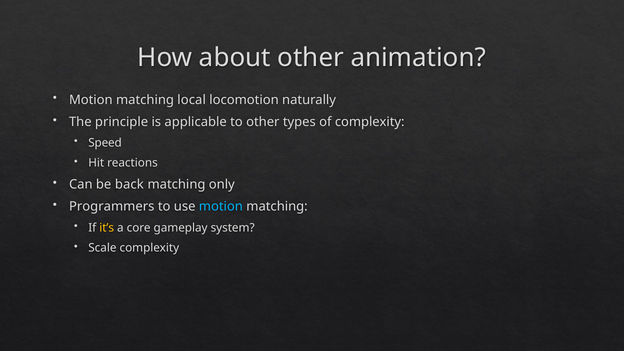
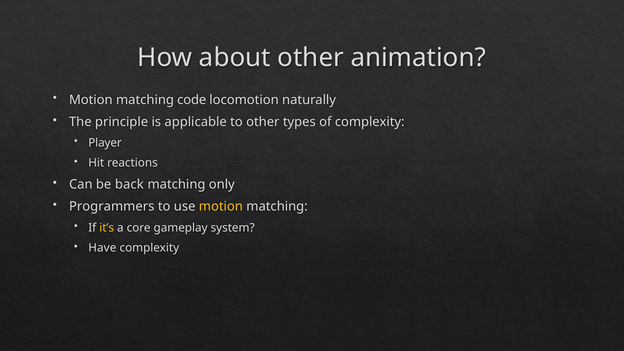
local: local -> code
Speed: Speed -> Player
motion at (221, 207) colour: light blue -> yellow
Scale: Scale -> Have
